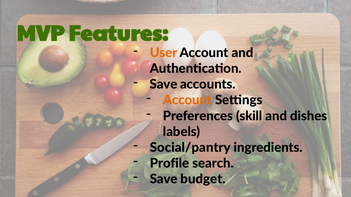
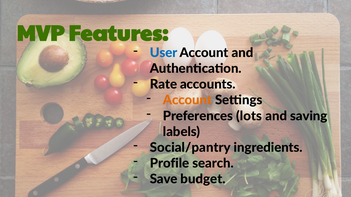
User colour: orange -> blue
Save at (164, 85): Save -> Rate
skill: skill -> lots
dishes: dishes -> saving
